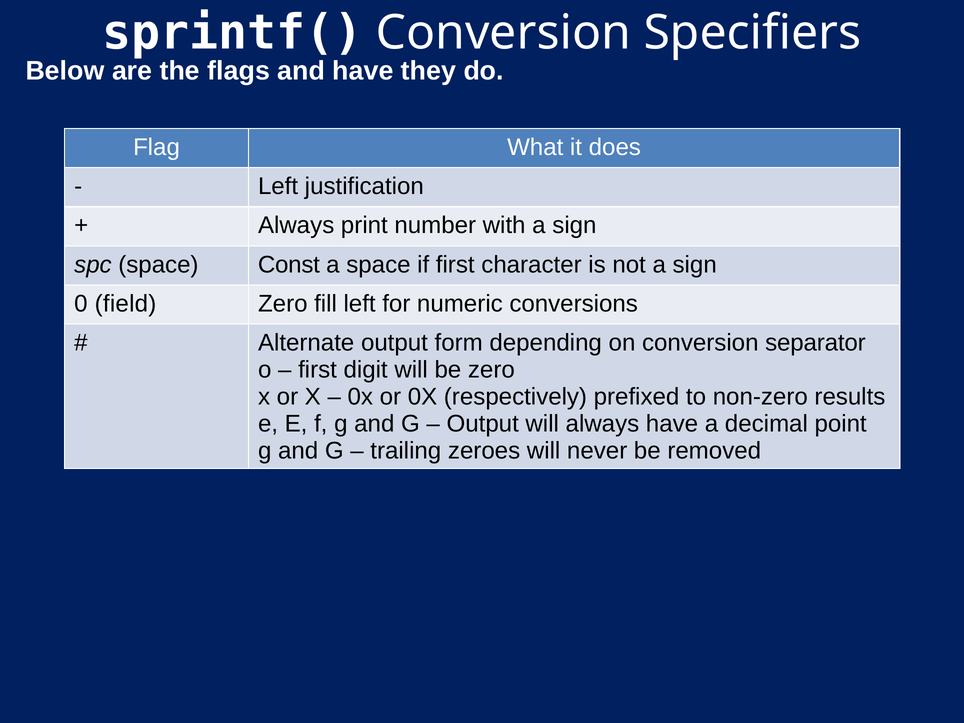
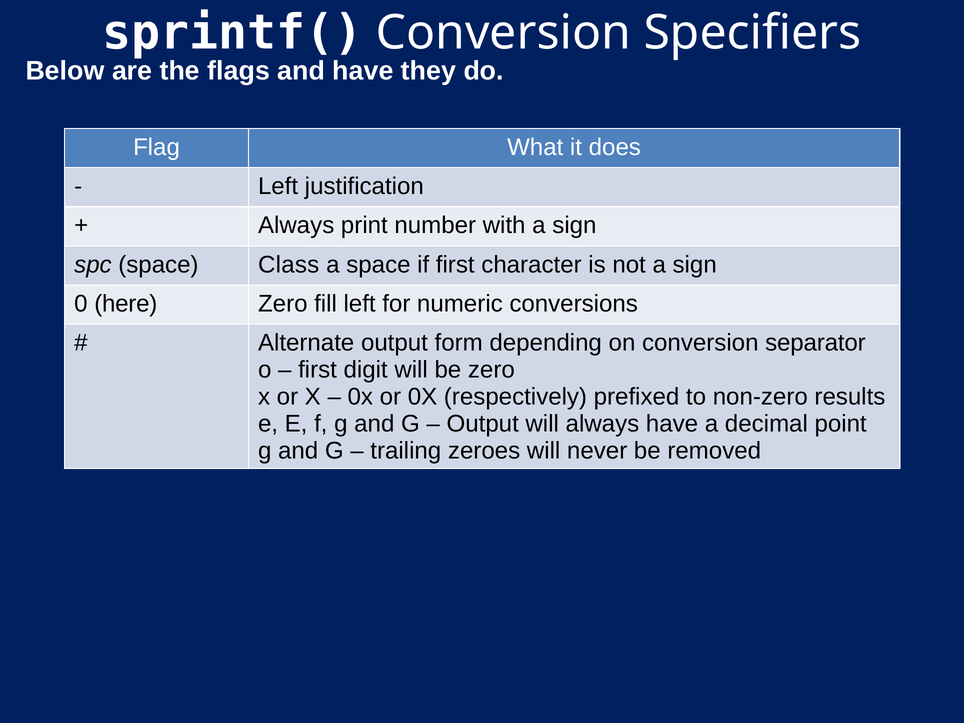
Const: Const -> Class
field: field -> here
